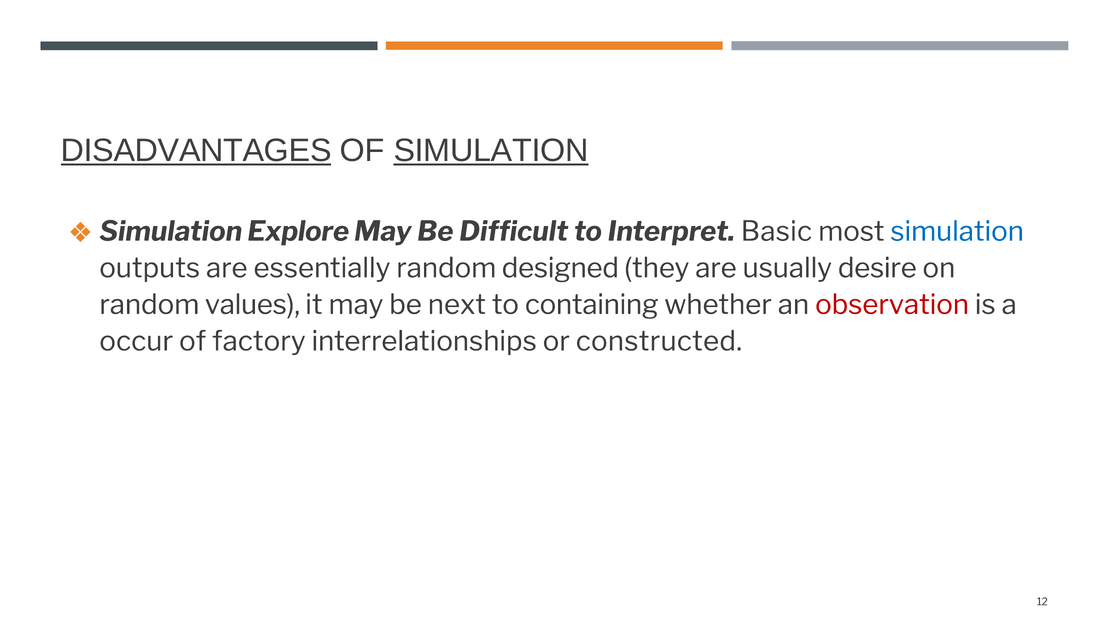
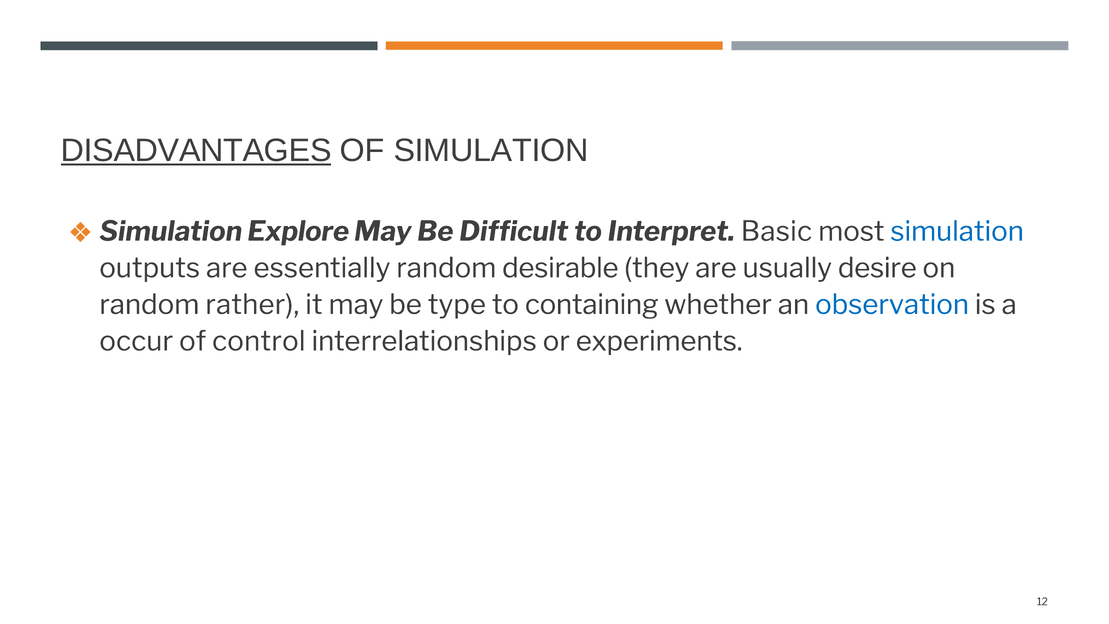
SIMULATION at (491, 151) underline: present -> none
designed: designed -> desirable
values: values -> rather
next: next -> type
observation colour: red -> blue
factory: factory -> control
constructed: constructed -> experiments
